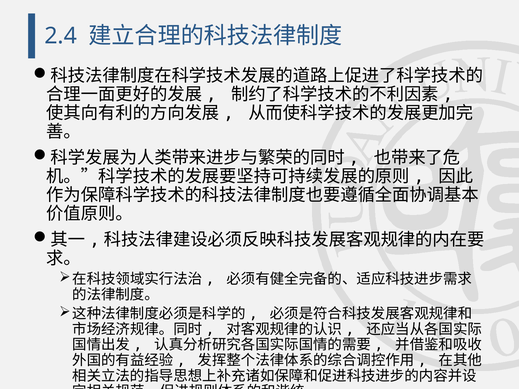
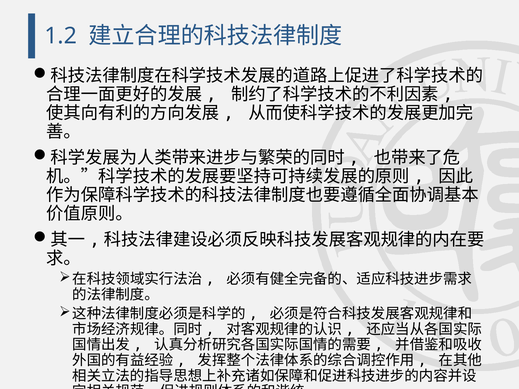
2.4: 2.4 -> 1.2
